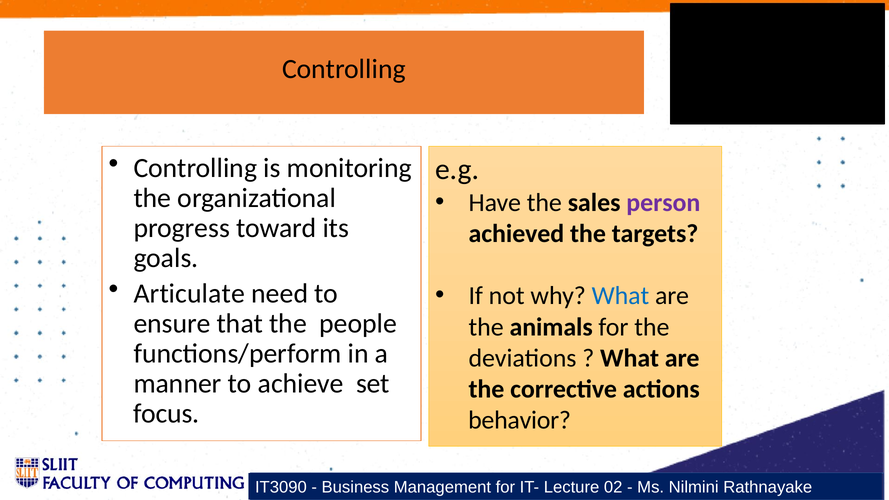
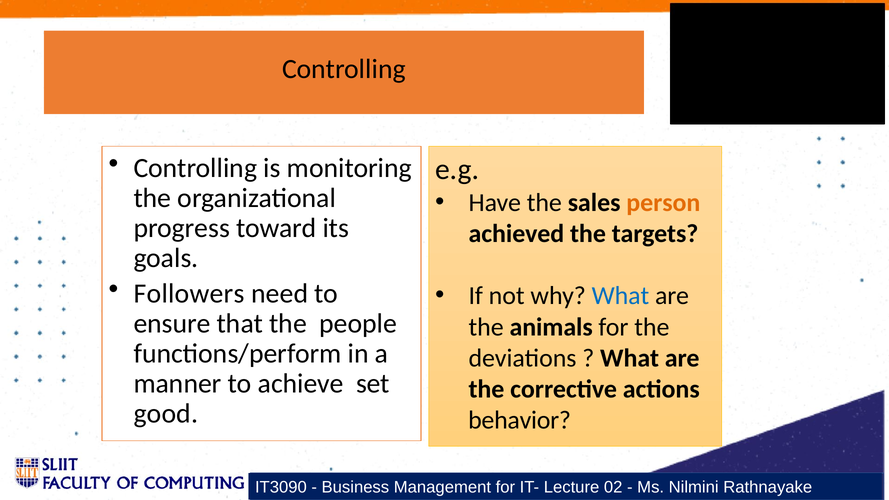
person colour: purple -> orange
Articulate: Articulate -> Followers
focus: focus -> good
